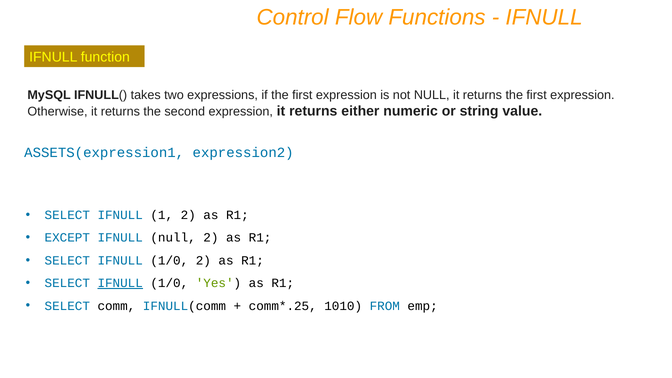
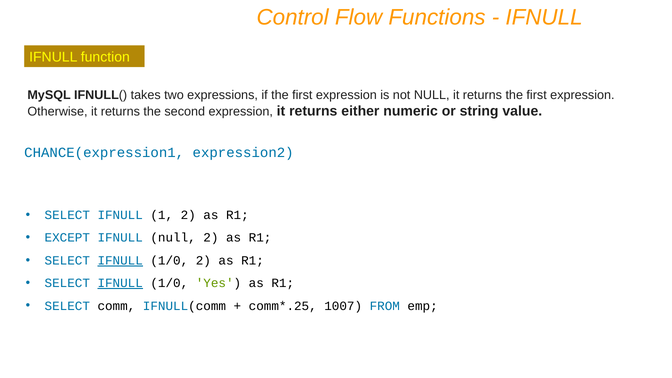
ASSETS(expression1: ASSETS(expression1 -> CHANCE(expression1
IFNULL at (120, 261) underline: none -> present
1010: 1010 -> 1007
